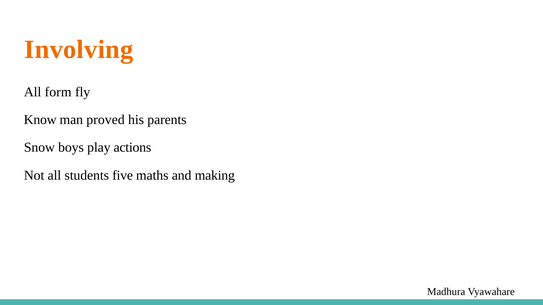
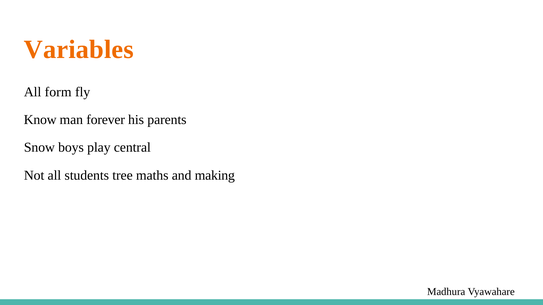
Involving: Involving -> Variables
proved: proved -> forever
actions: actions -> central
five: five -> tree
